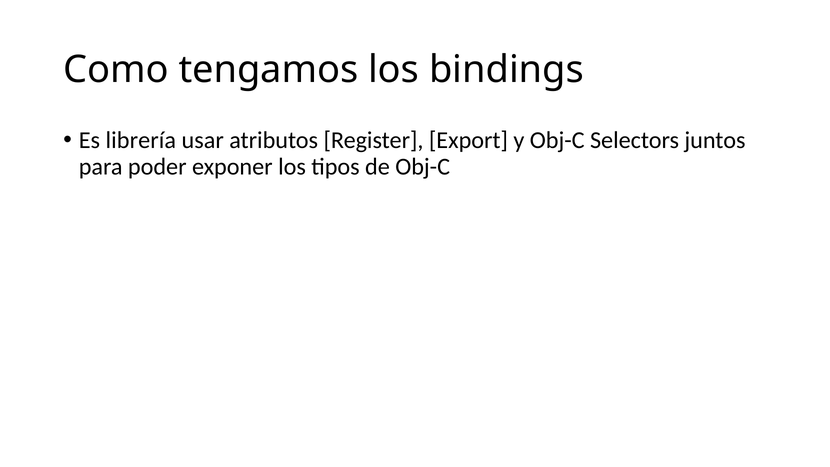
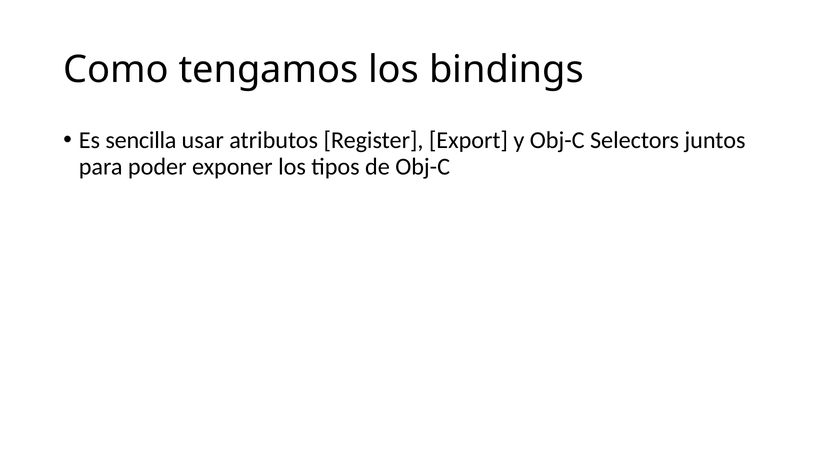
librería: librería -> sencilla
